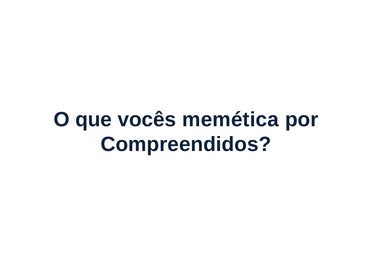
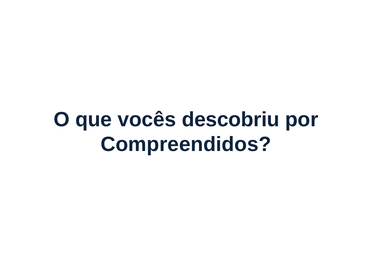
memética: memética -> descobriu
